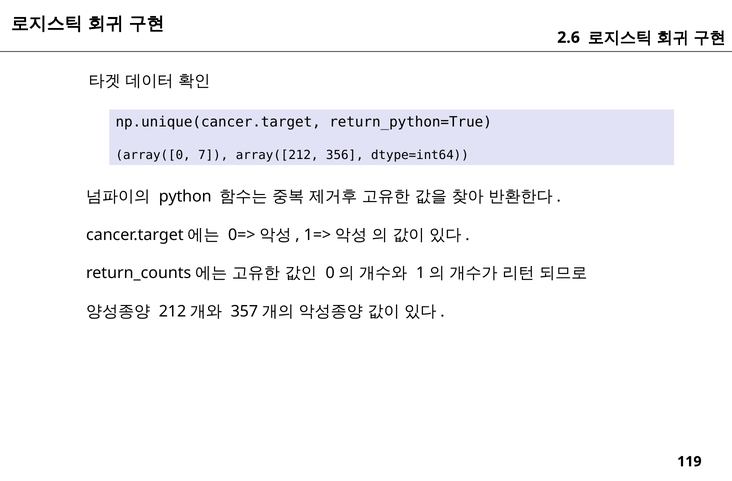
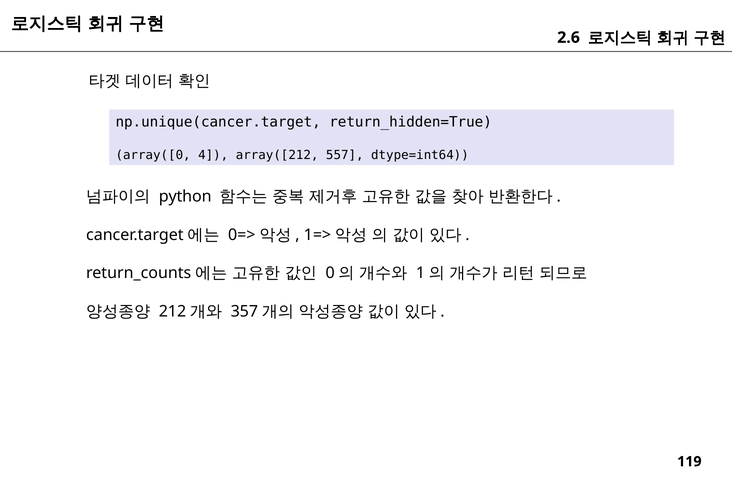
return_python=True: return_python=True -> return_hidden=True
7: 7 -> 4
356: 356 -> 557
